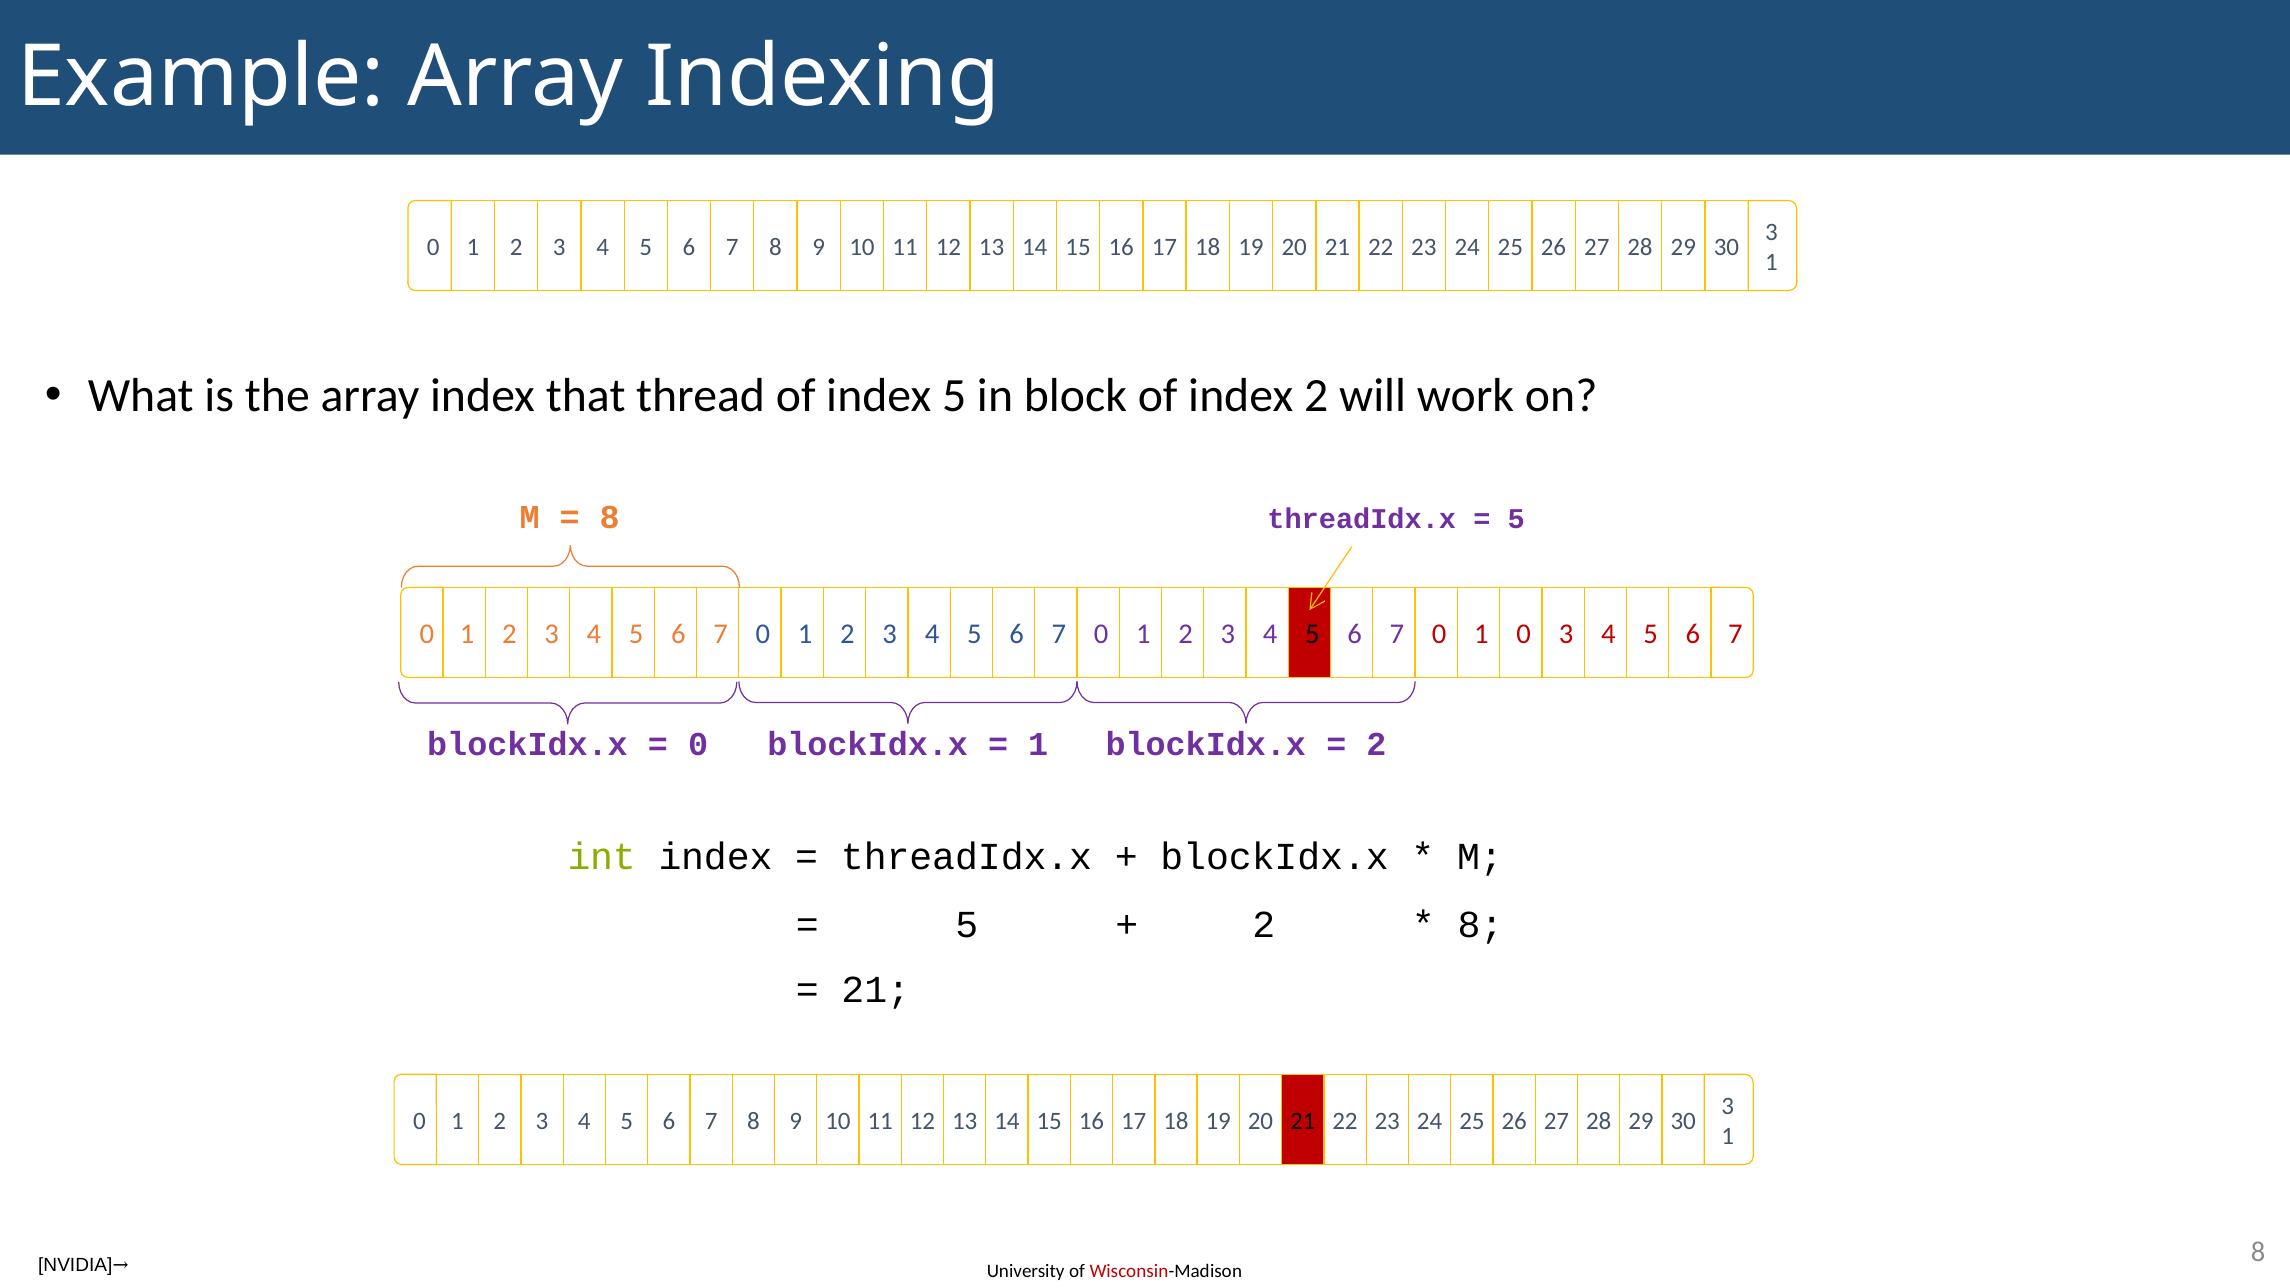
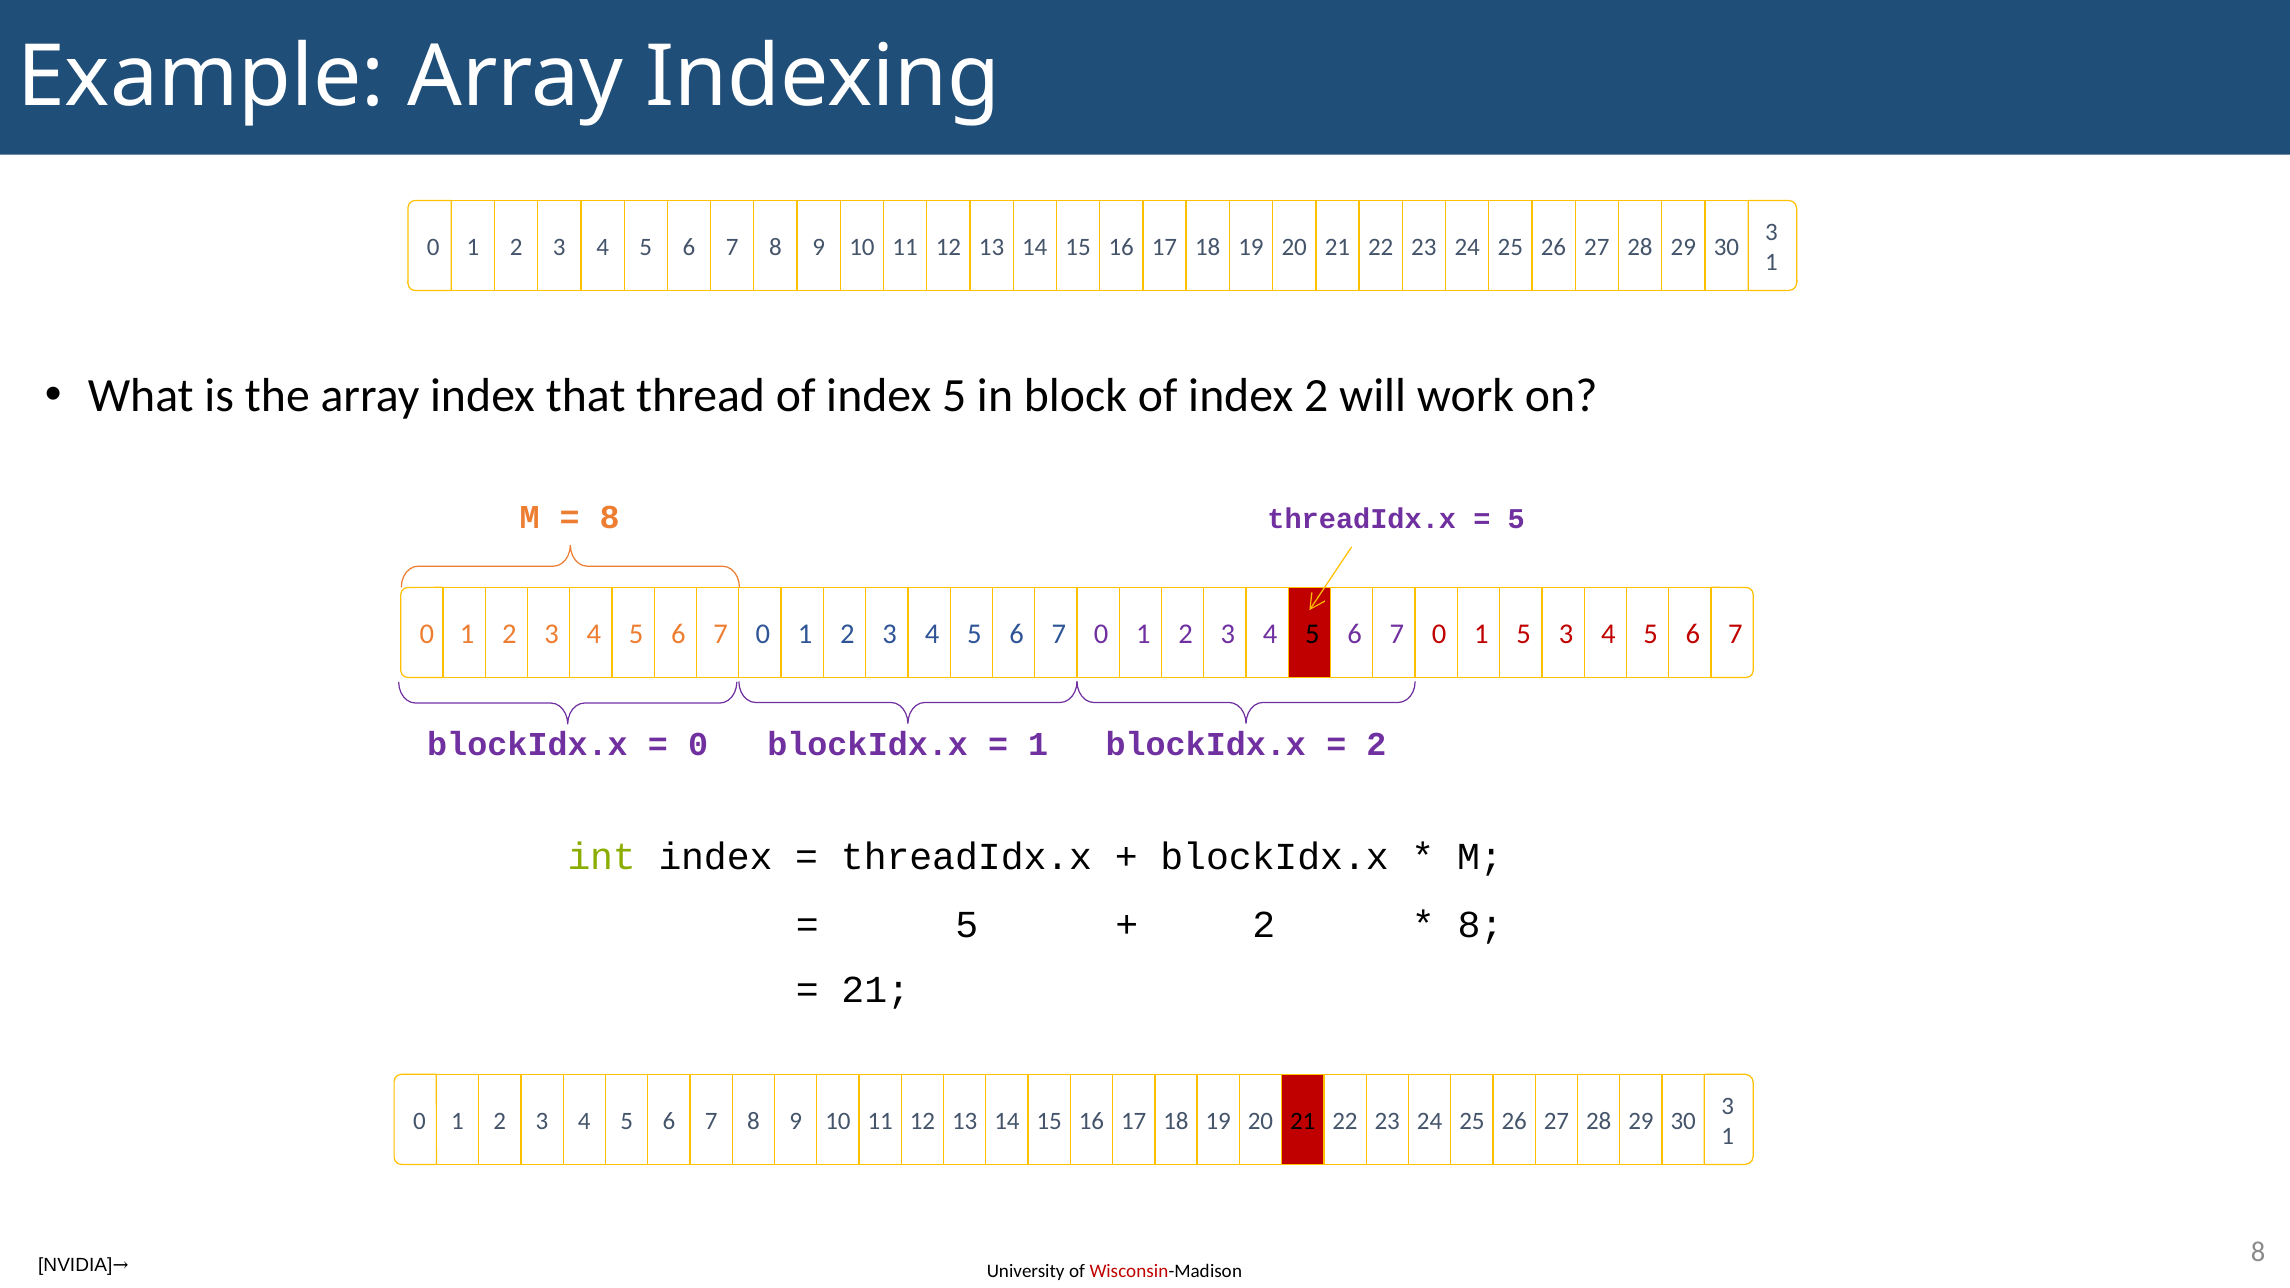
1 0: 0 -> 5
